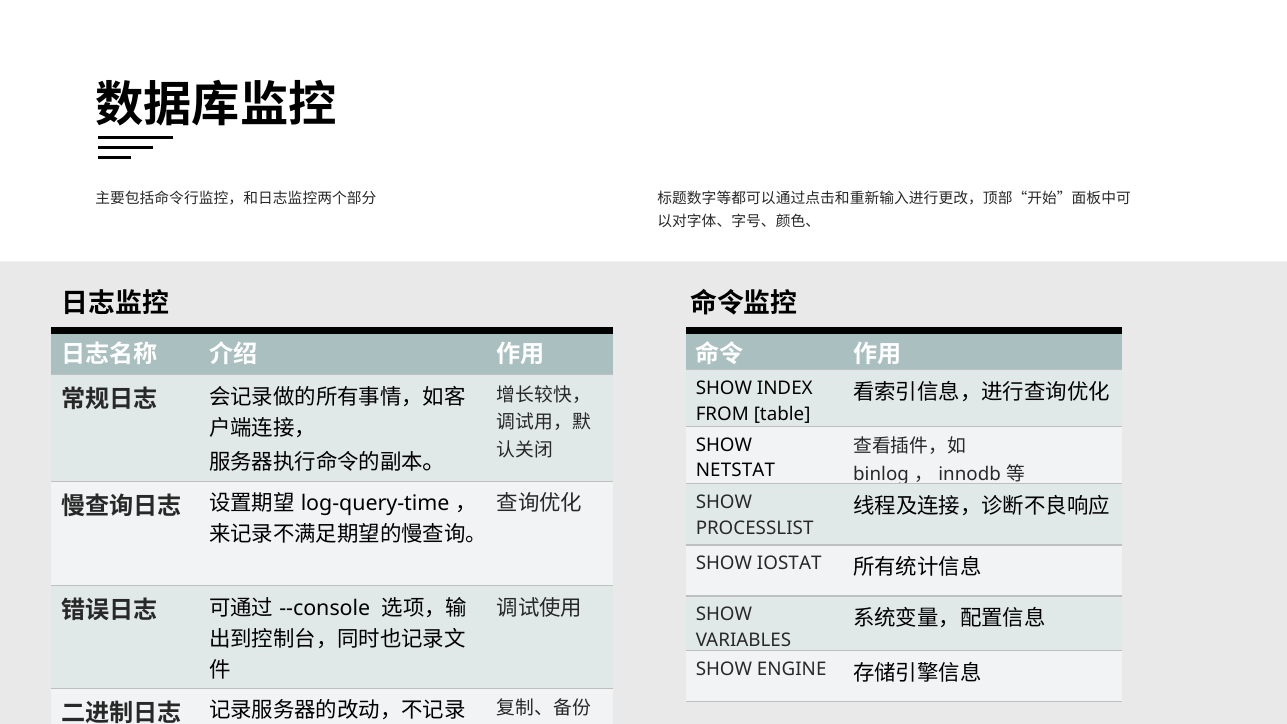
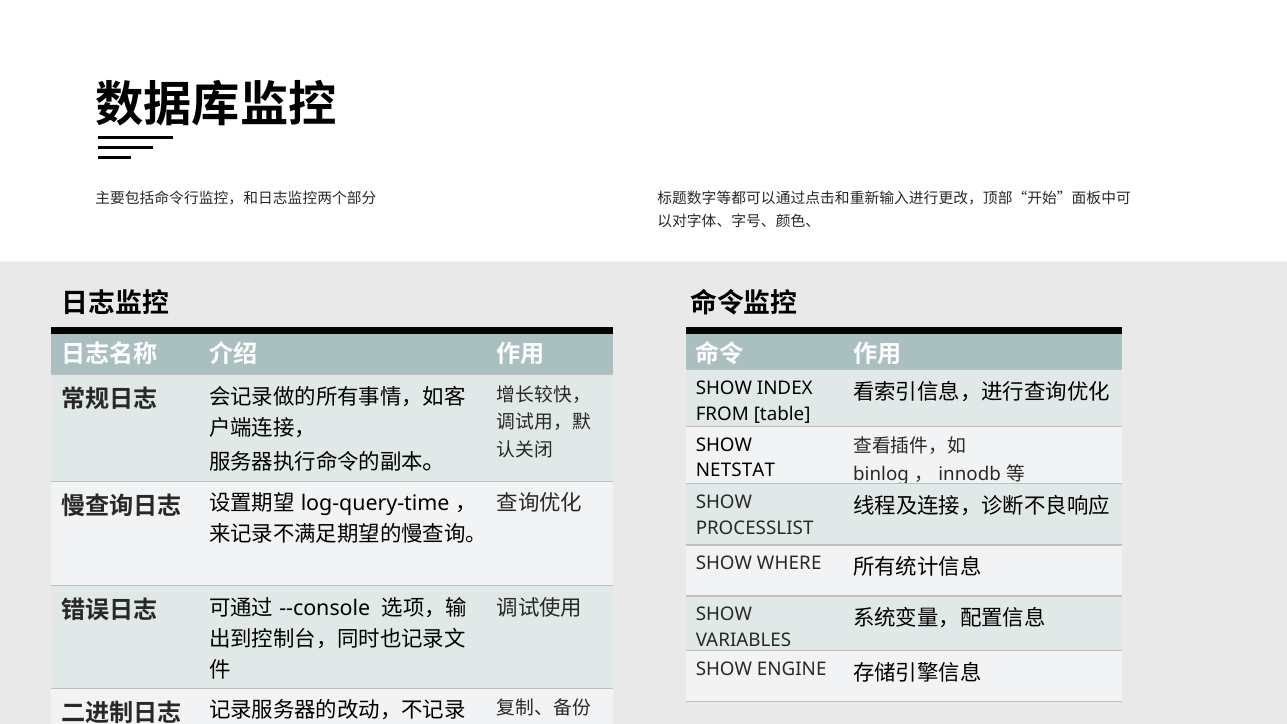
IOSTAT: IOSTAT -> WHERE
